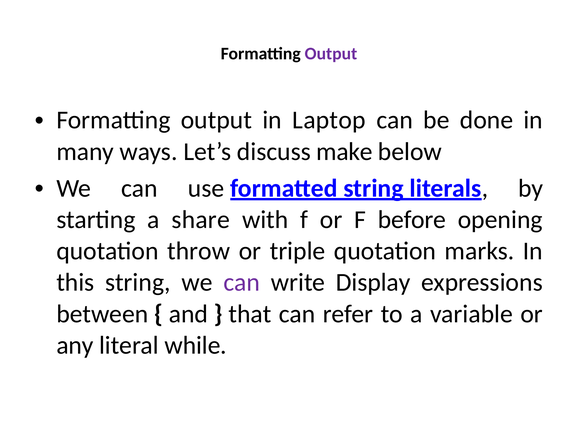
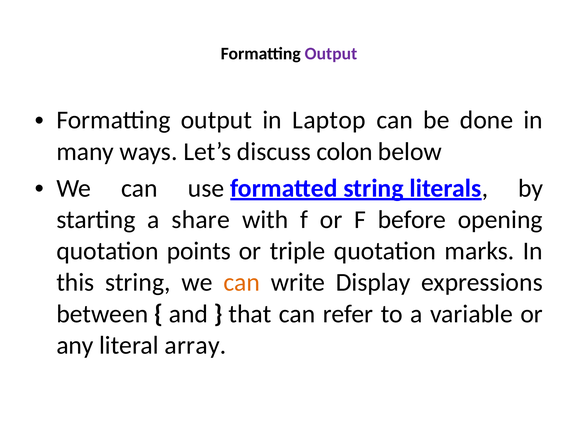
make: make -> colon
throw: throw -> points
can at (242, 282) colour: purple -> orange
while: while -> array
